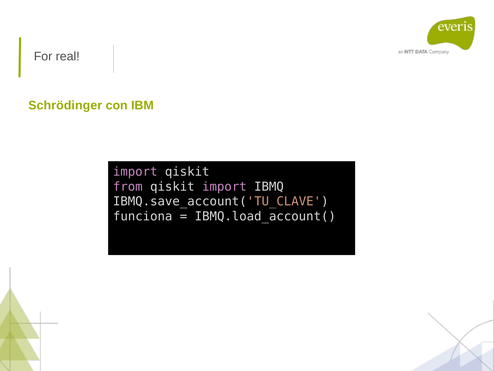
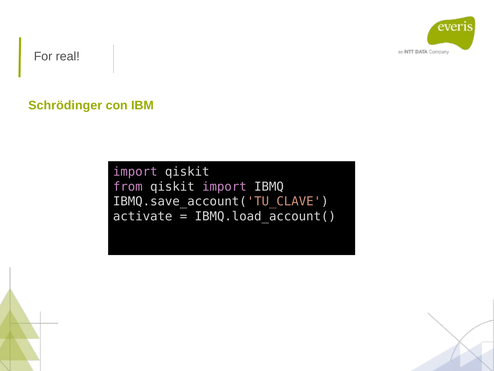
funciona: funciona -> activate
